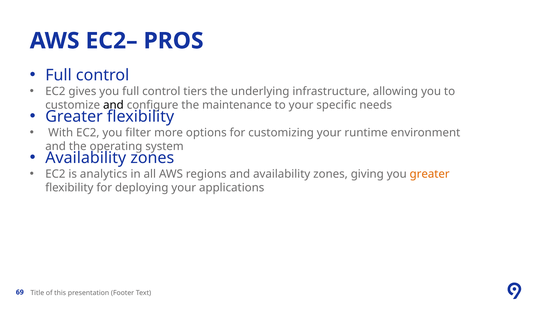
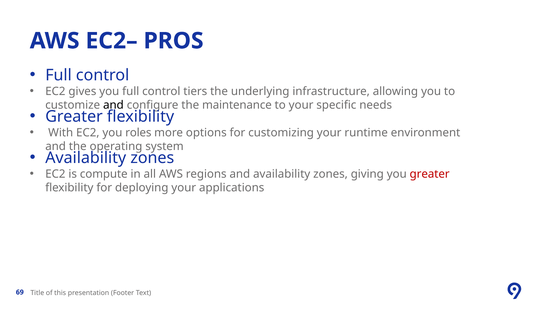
filter: filter -> roles
analytics: analytics -> compute
greater at (430, 174) colour: orange -> red
